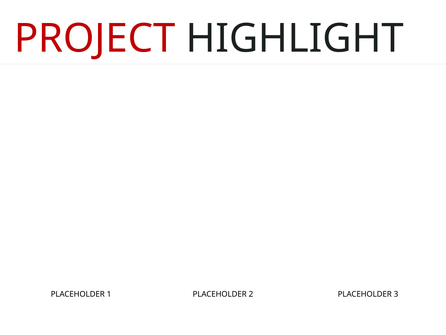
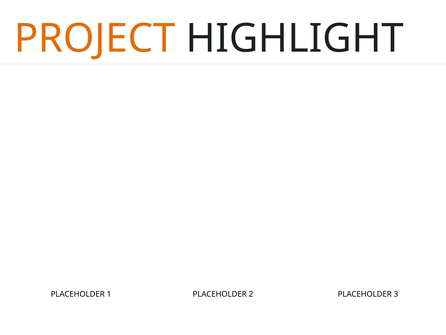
PROJECT colour: red -> orange
